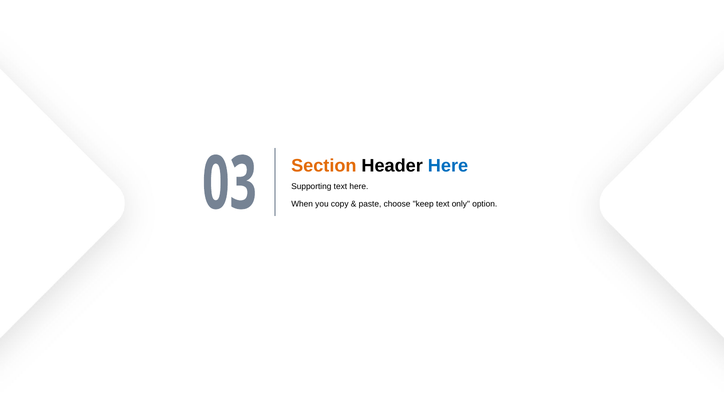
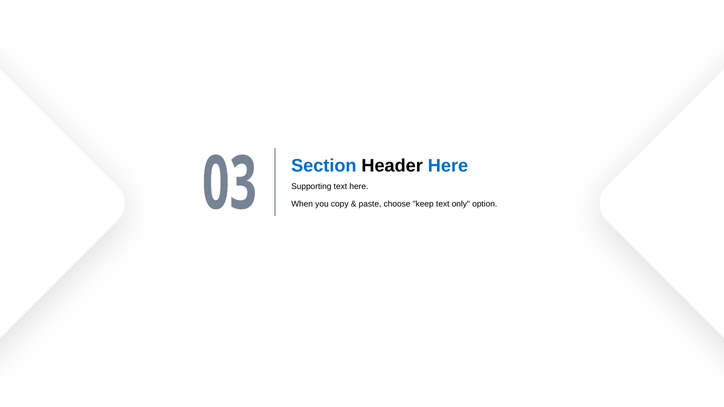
Section colour: orange -> blue
